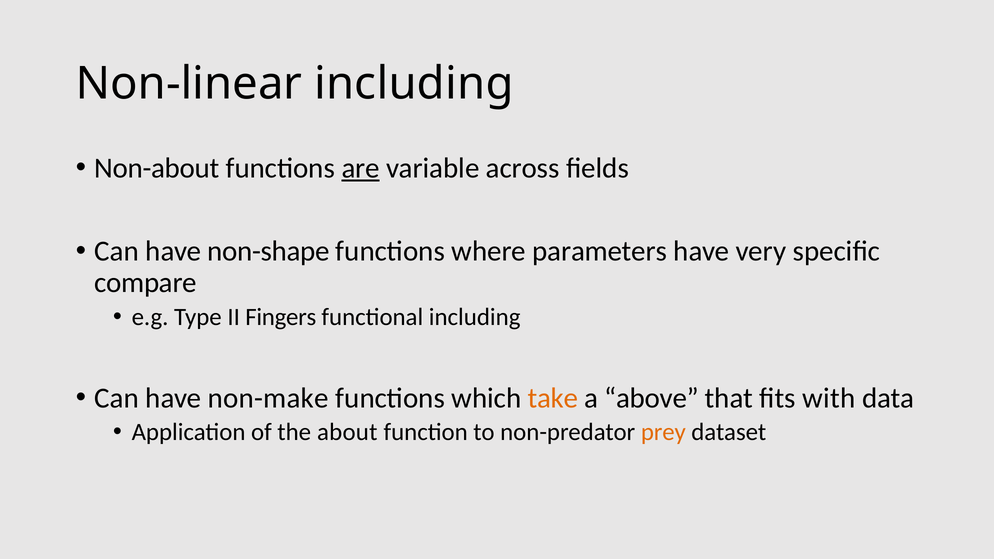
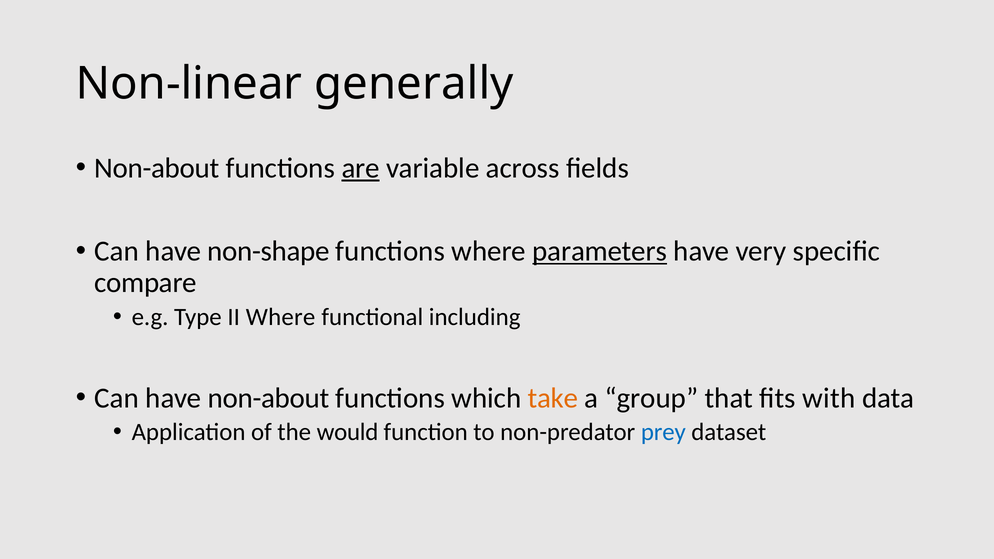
Non-linear including: including -> generally
parameters underline: none -> present
II Fingers: Fingers -> Where
have non-make: non-make -> non-about
above: above -> group
about: about -> would
prey colour: orange -> blue
